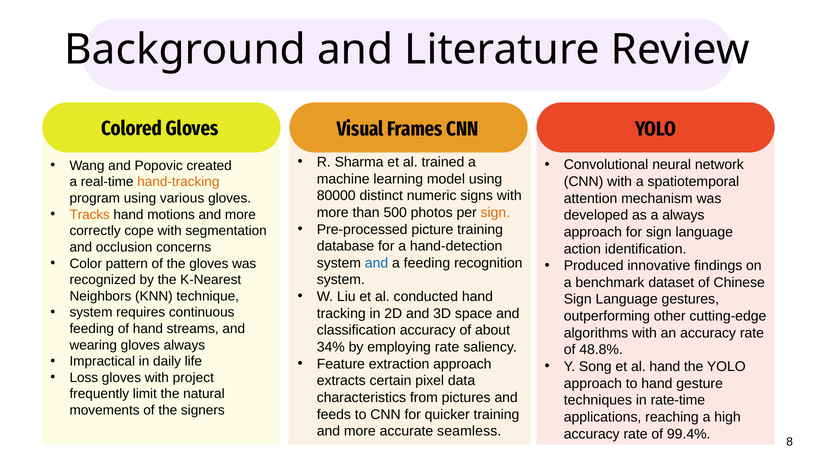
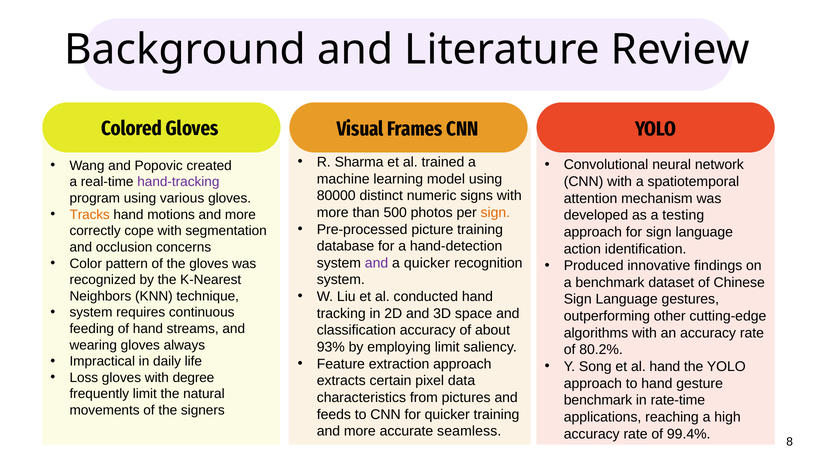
hand-tracking colour: orange -> purple
a always: always -> testing
and at (377, 263) colour: blue -> purple
a feeding: feeding -> quicker
34%: 34% -> 93%
employing rate: rate -> limit
48.8%: 48.8% -> 80.2%
project: project -> degree
techniques at (598, 400): techniques -> benchmark
